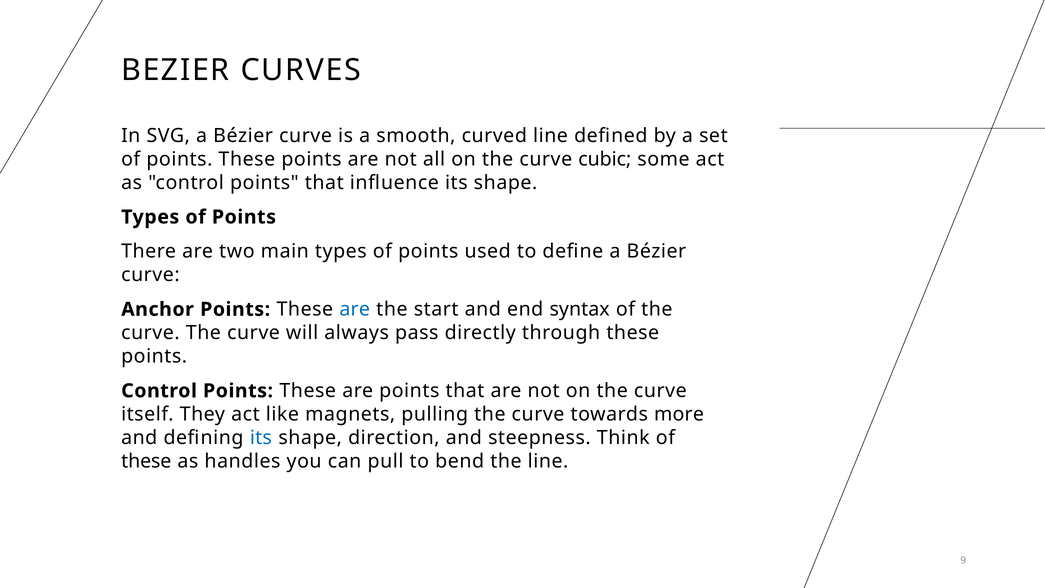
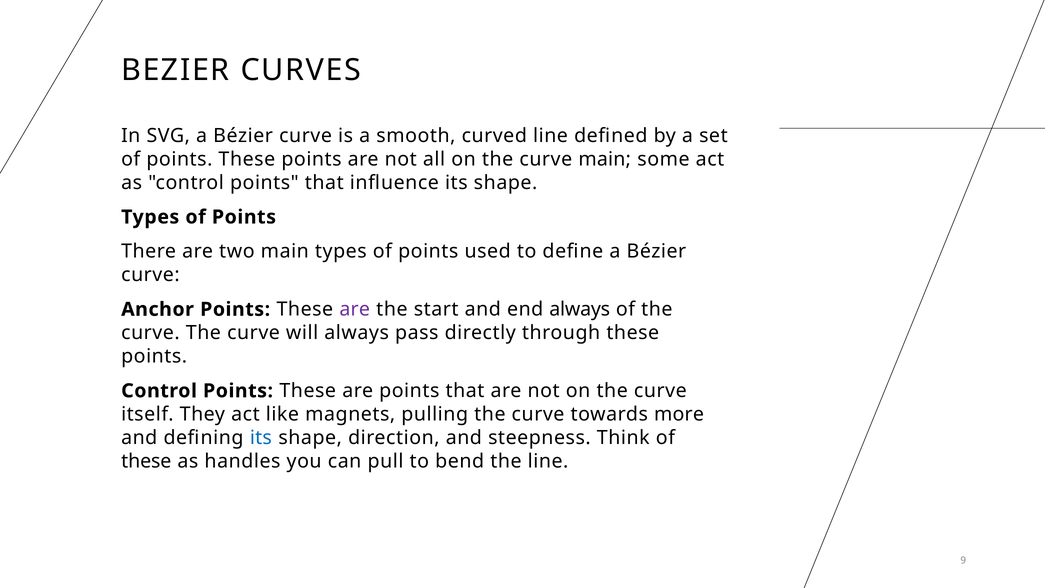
curve cubic: cubic -> main
are at (355, 309) colour: blue -> purple
end syntax: syntax -> always
